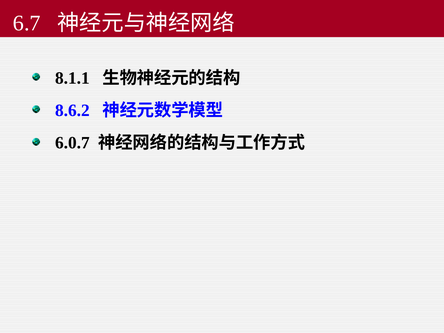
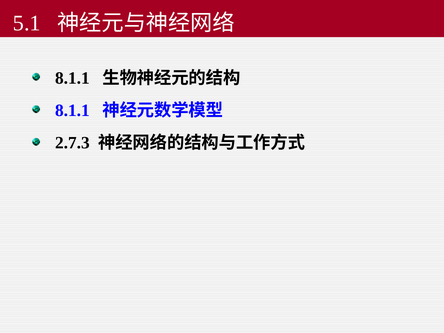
6.7: 6.7 -> 5.1
8.6.2 at (72, 110): 8.6.2 -> 8.1.1
6.0.7: 6.0.7 -> 2.7.3
